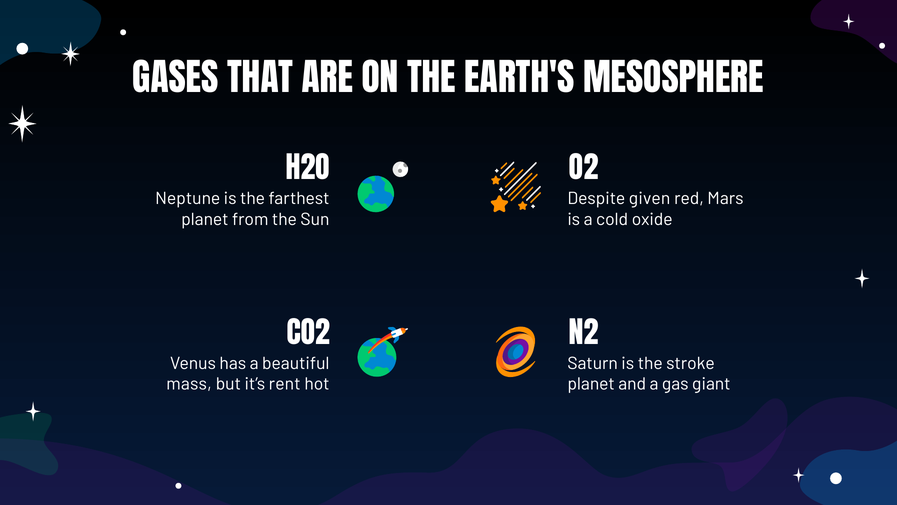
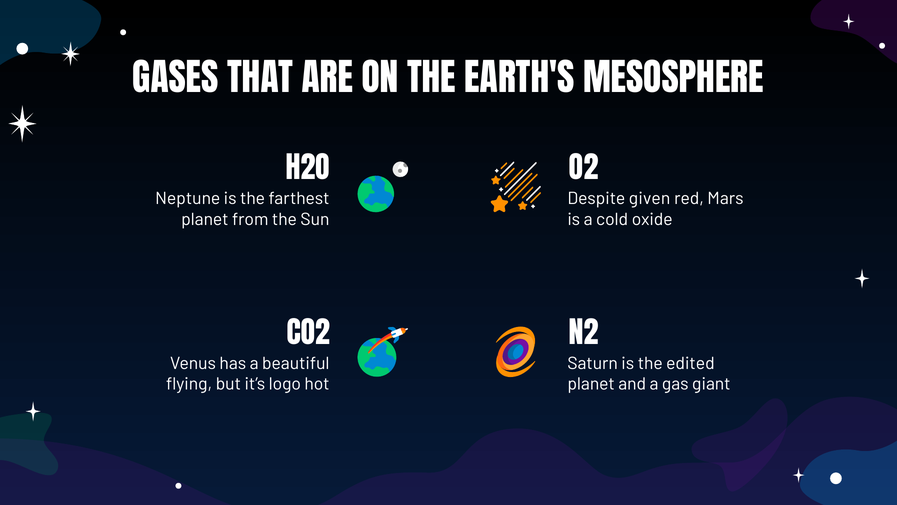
stroke: stroke -> edited
mass: mass -> flying
rent: rent -> logo
